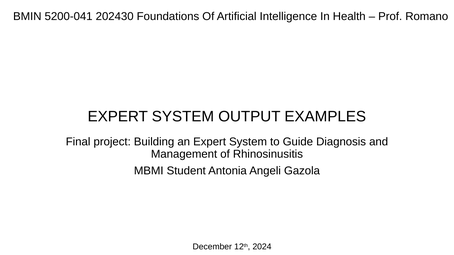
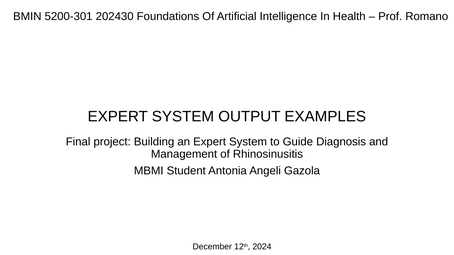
5200-041: 5200-041 -> 5200-301
